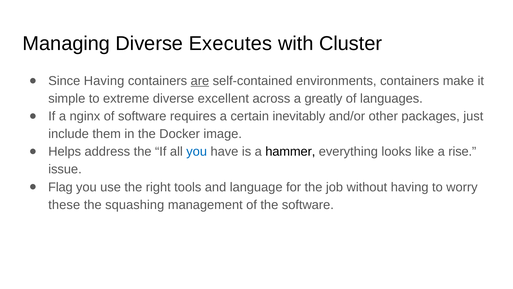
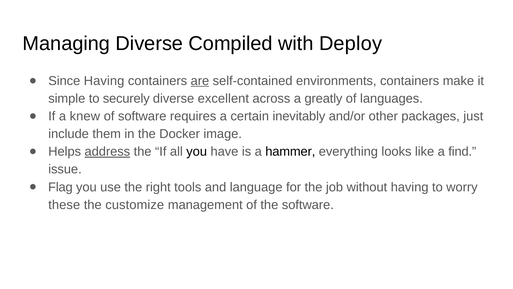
Executes: Executes -> Compiled
Cluster: Cluster -> Deploy
extreme: extreme -> securely
nginx: nginx -> knew
address underline: none -> present
you at (197, 151) colour: blue -> black
rise: rise -> find
squashing: squashing -> customize
